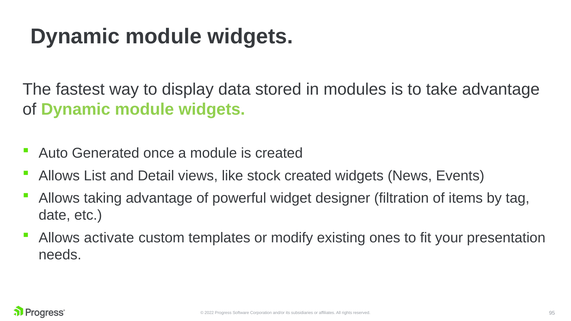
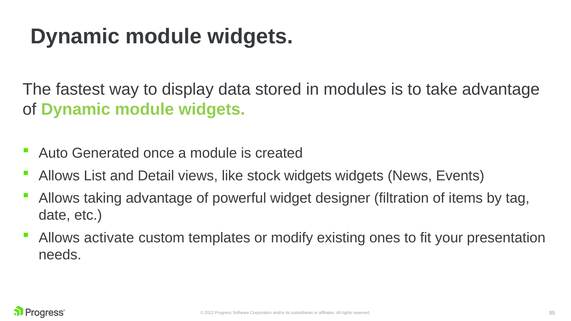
stock created: created -> widgets
